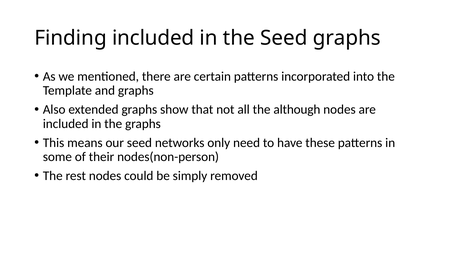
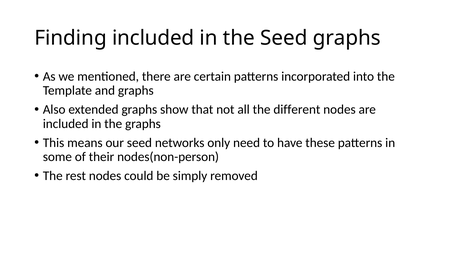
although: although -> different
